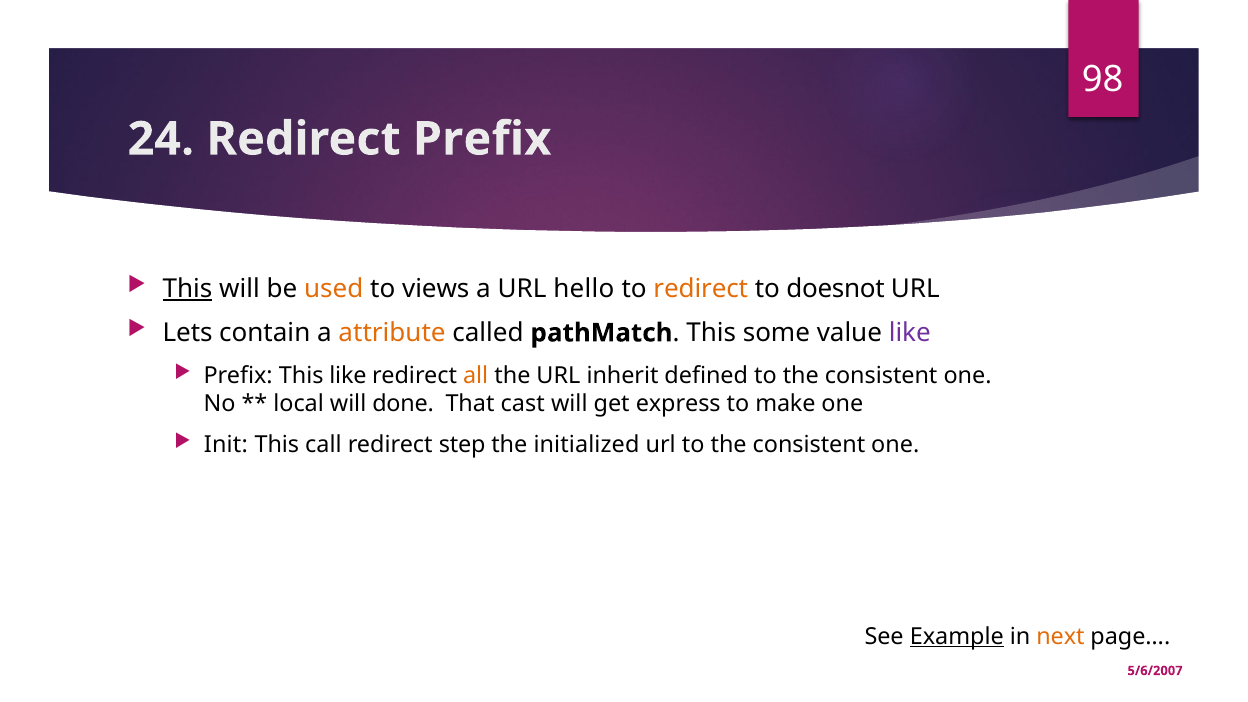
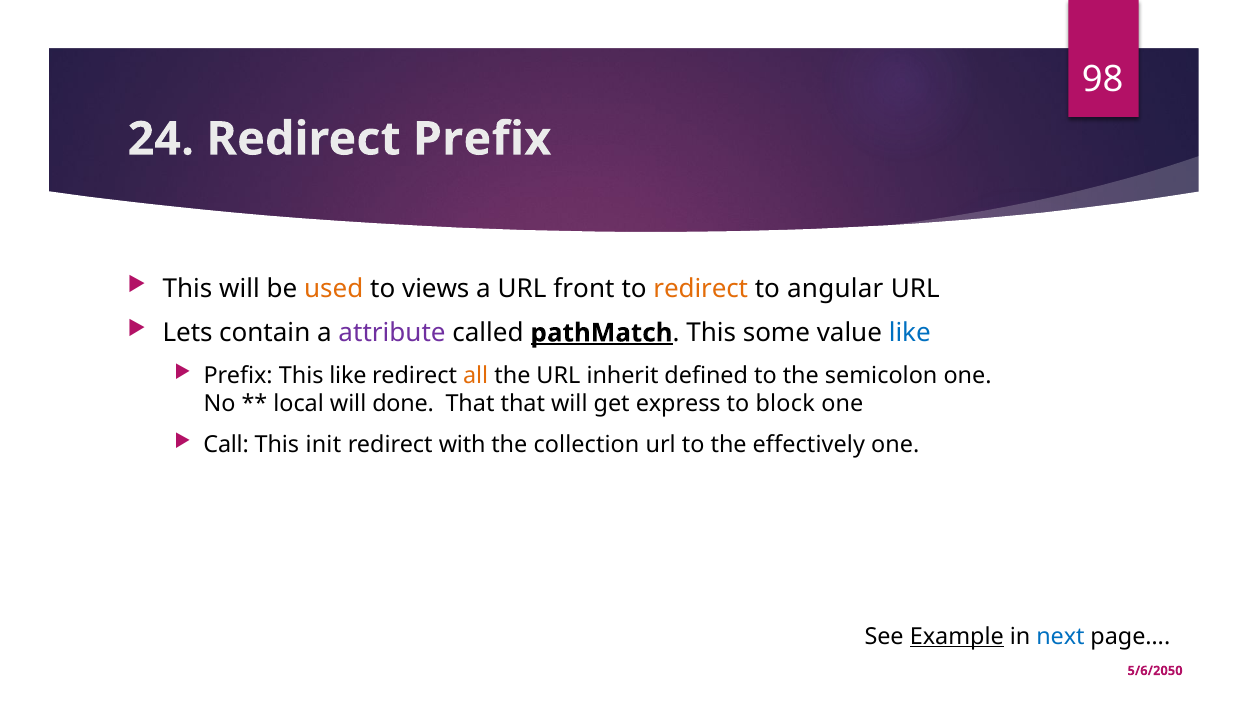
This at (188, 289) underline: present -> none
hello: hello -> front
doesnot: doesnot -> angular
attribute colour: orange -> purple
pathMatch underline: none -> present
like at (910, 333) colour: purple -> blue
defined to the consistent: consistent -> semicolon
That cast: cast -> that
make: make -> block
Init: Init -> Call
call: call -> init
step: step -> with
initialized: initialized -> collection
url to the consistent: consistent -> effectively
next colour: orange -> blue
5/6/2007: 5/6/2007 -> 5/6/2050
